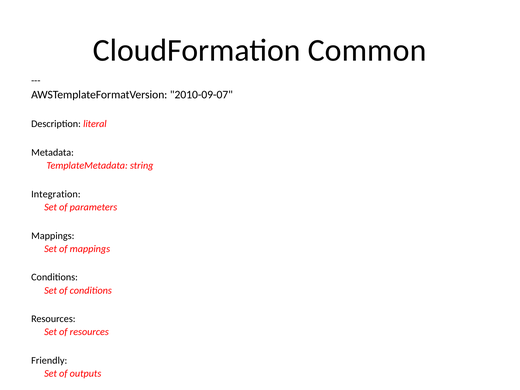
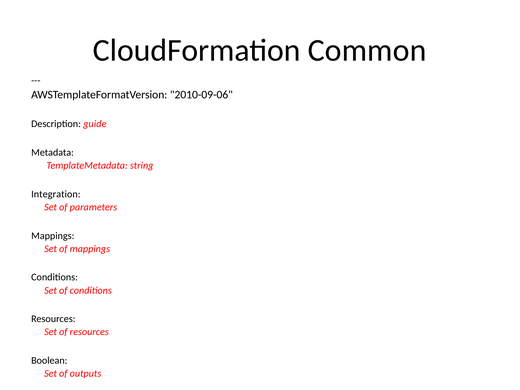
2010-09-07: 2010-09-07 -> 2010-09-06
literal: literal -> guide
Friendly: Friendly -> Boolean
